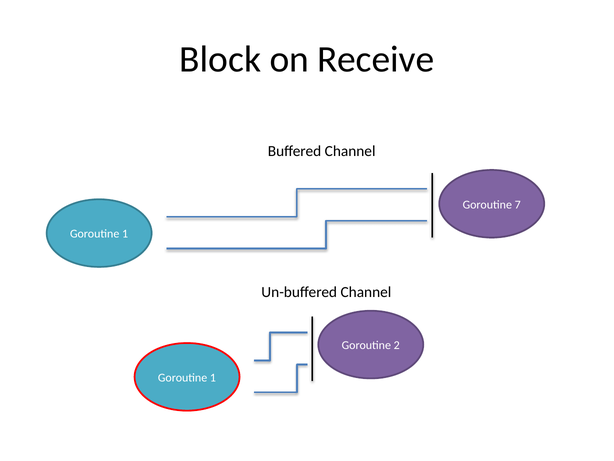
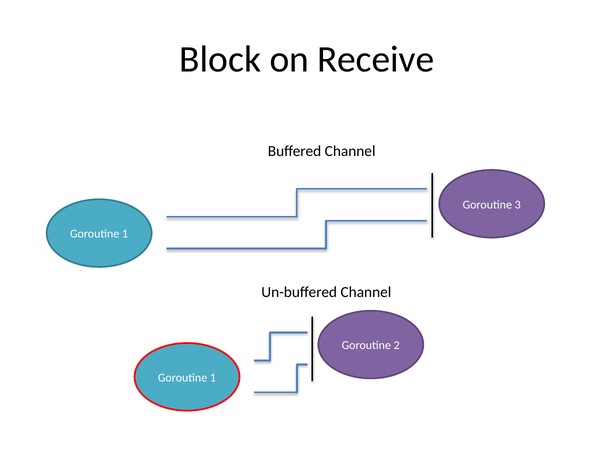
7: 7 -> 3
